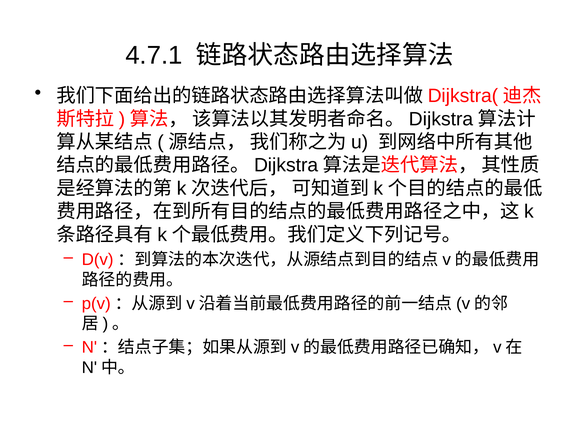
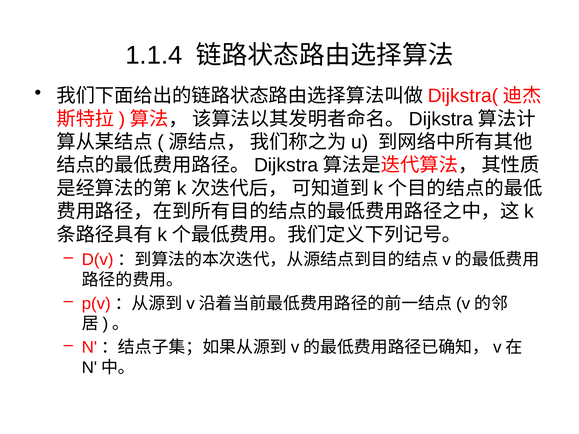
4.7.1: 4.7.1 -> 1.1.4
